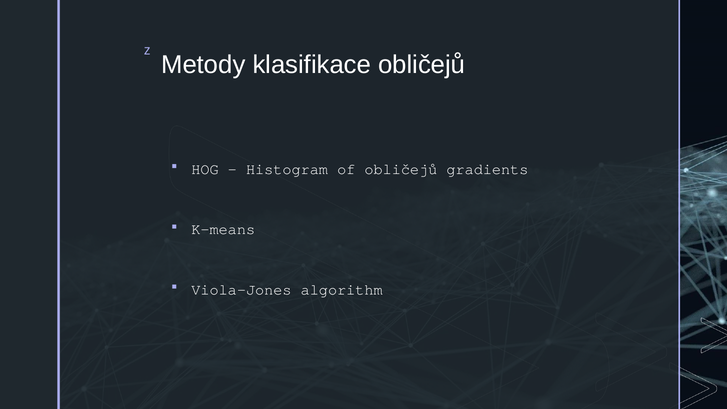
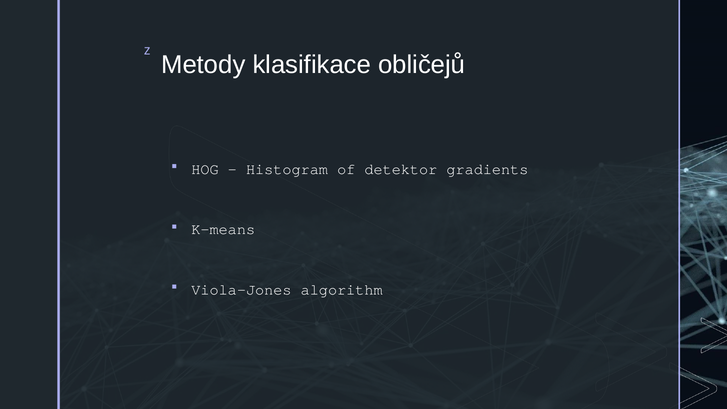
of obličejů: obličejů -> detektor
